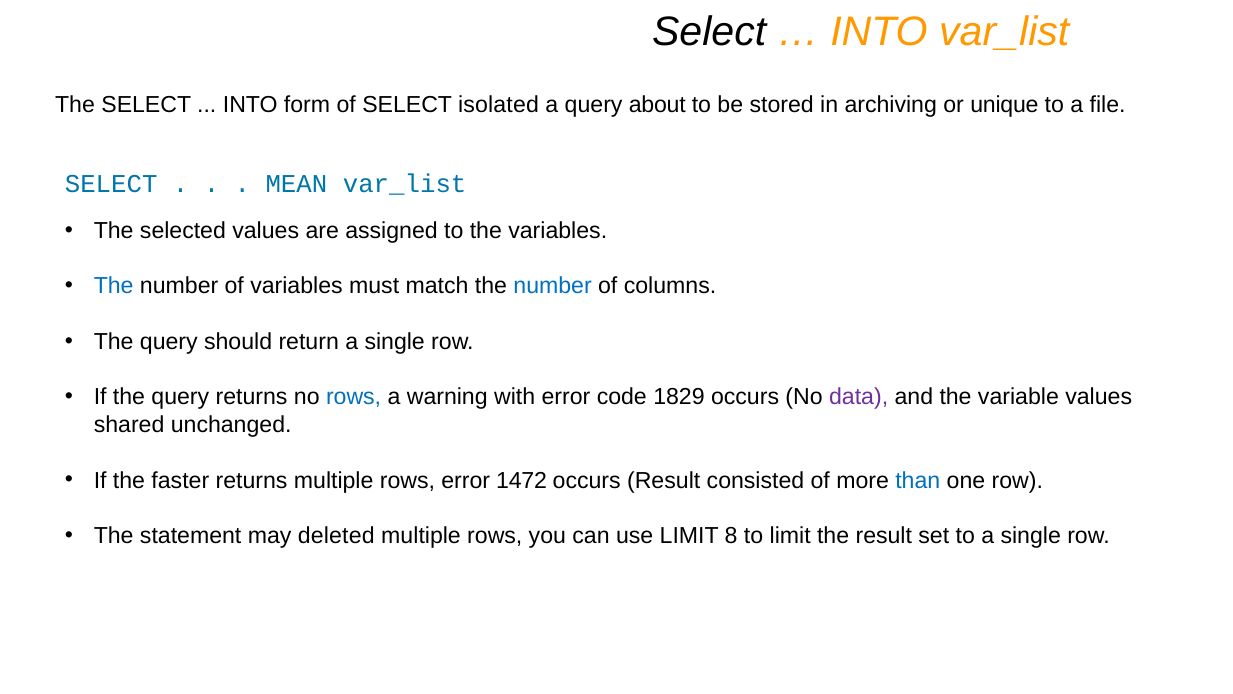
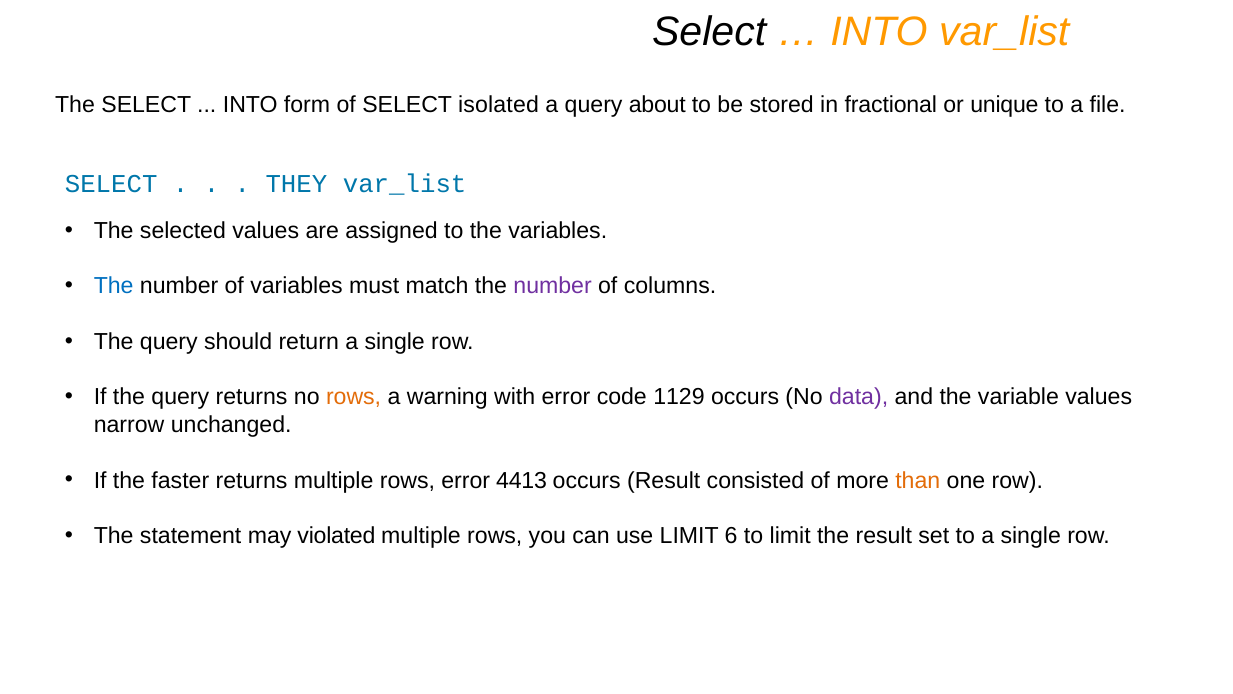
archiving: archiving -> fractional
MEAN: MEAN -> THEY
number at (553, 286) colour: blue -> purple
rows at (354, 397) colour: blue -> orange
1829: 1829 -> 1129
shared: shared -> narrow
1472: 1472 -> 4413
than colour: blue -> orange
deleted: deleted -> violated
8: 8 -> 6
